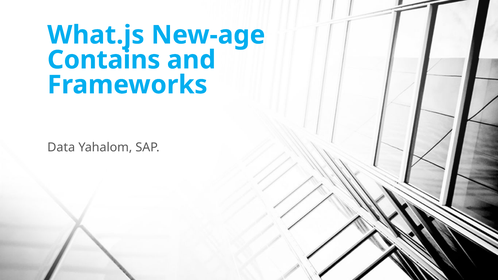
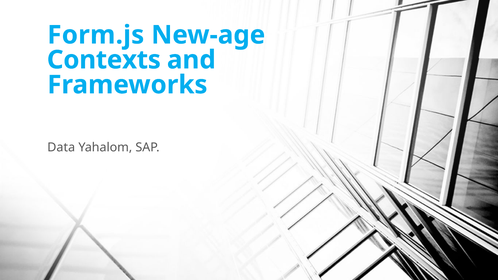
What.js: What.js -> Form.js
Contains: Contains -> Contexts
